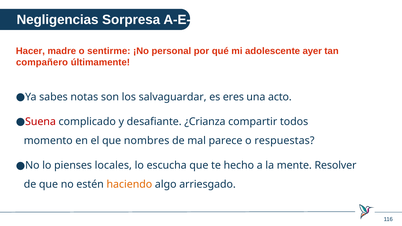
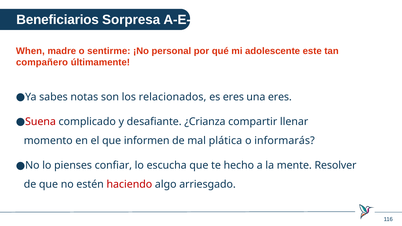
Negligencias: Negligencias -> Beneficiarios
Hacer: Hacer -> When
ayer: ayer -> este
salvaguardar: salvaguardar -> relacionados
una acto: acto -> eres
todos: todos -> llenar
nombres: nombres -> informen
parece: parece -> plática
respuestas: respuestas -> informarás
locales: locales -> confiar
haciendo colour: orange -> red
